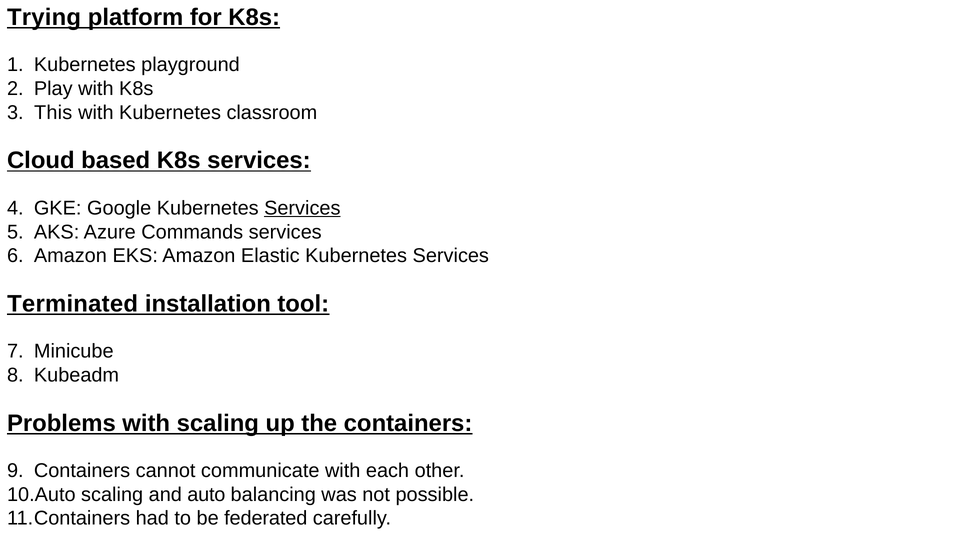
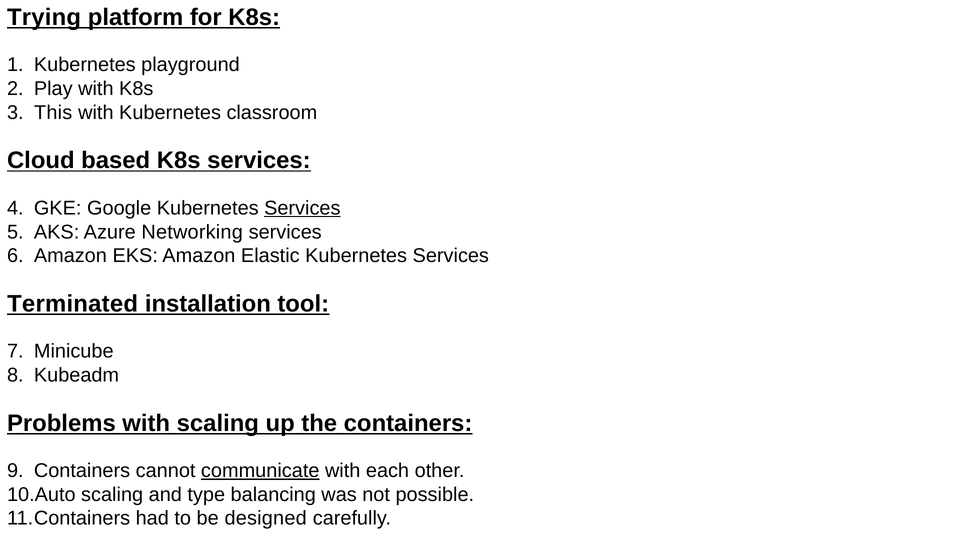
Commands: Commands -> Networking
communicate underline: none -> present
auto: auto -> type
federated: federated -> designed
